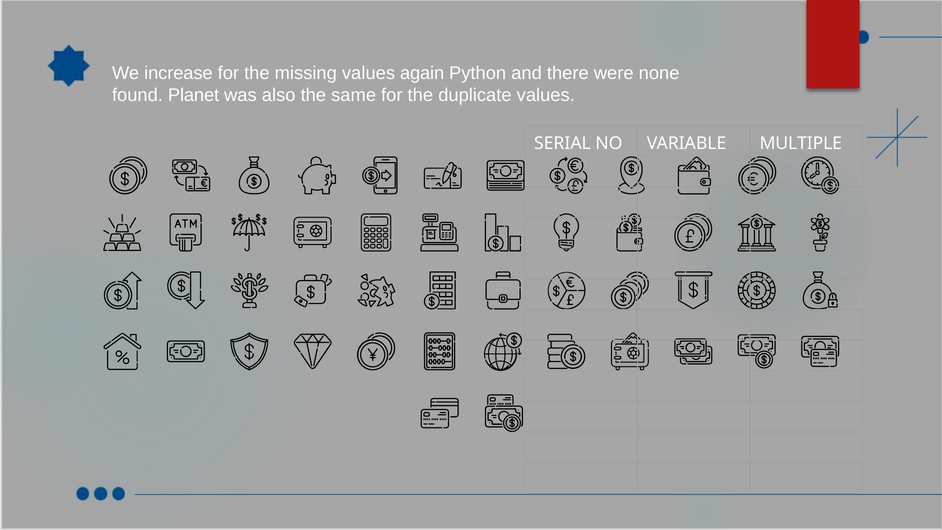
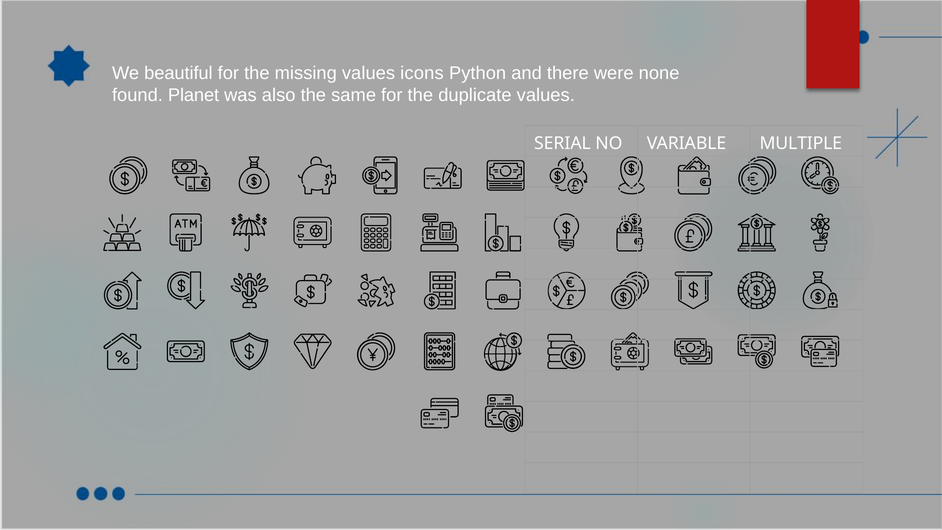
increase: increase -> beautiful
again: again -> icons
